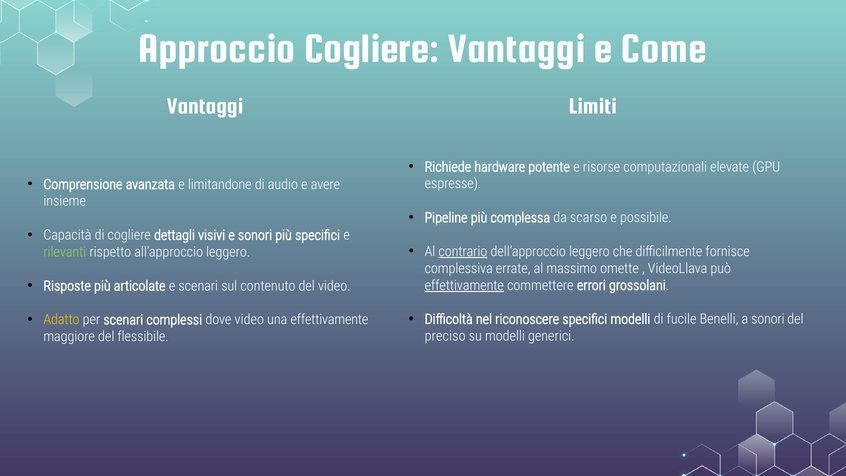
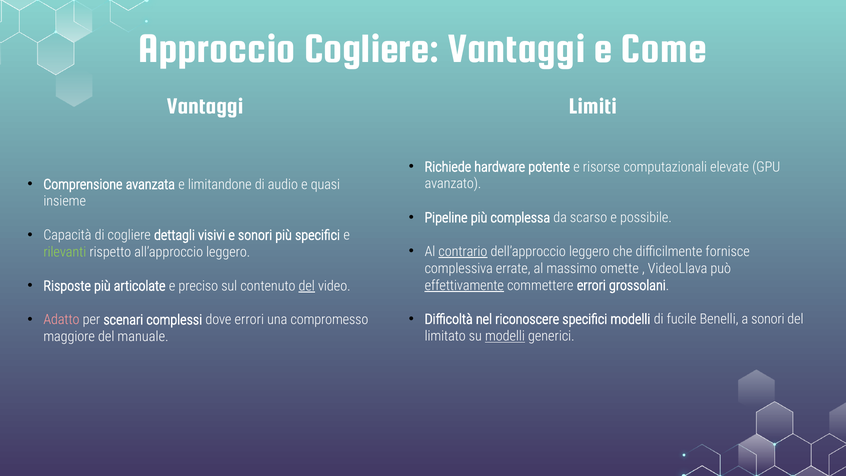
avere: avere -> quasi
espresse: espresse -> avanzato
e scenari: scenari -> preciso
del at (307, 286) underline: none -> present
Adatto colour: yellow -> pink
dove video: video -> errori
una effettivamente: effettivamente -> compromesso
preciso: preciso -> limitato
modelli at (505, 336) underline: none -> present
flessibile: flessibile -> manuale
